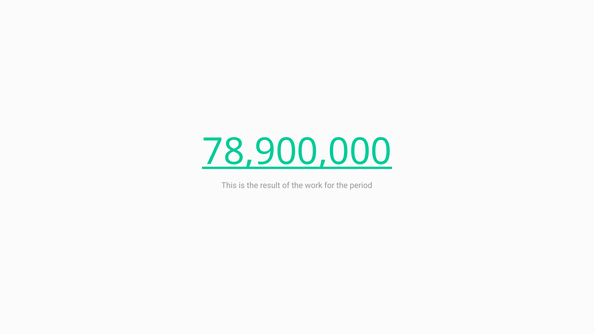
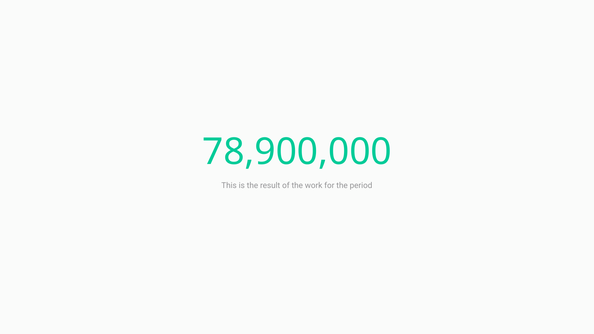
78,900,000 underline: present -> none
